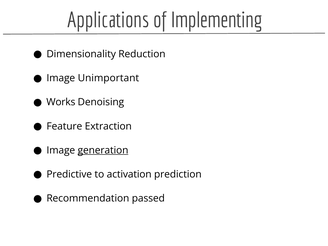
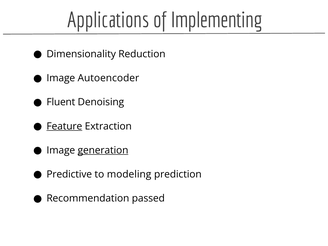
Unimportant: Unimportant -> Autoencoder
Works: Works -> Fluent
Feature underline: none -> present
activation: activation -> modeling
